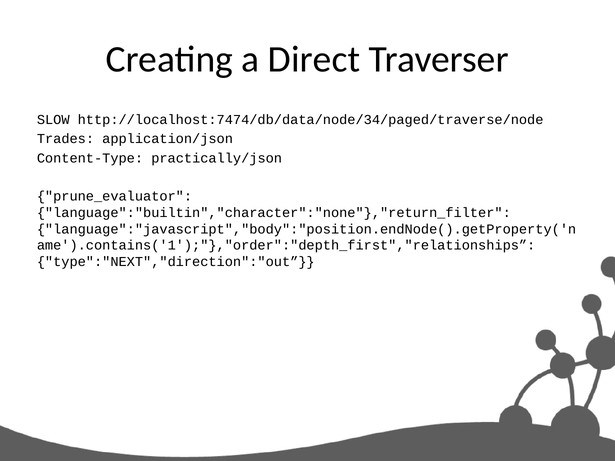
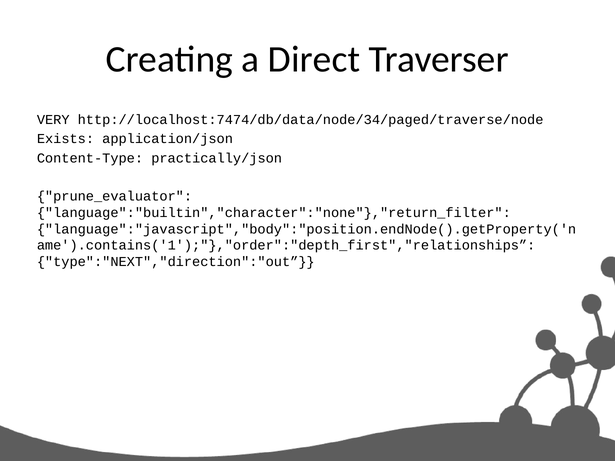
SLOW: SLOW -> VERY
Trades: Trades -> Exists
